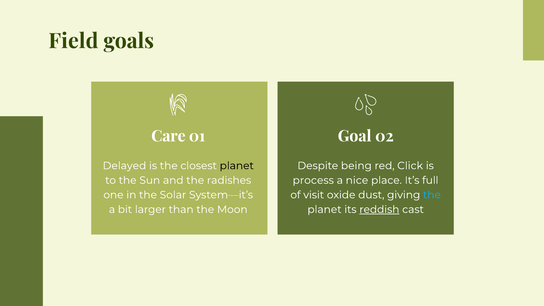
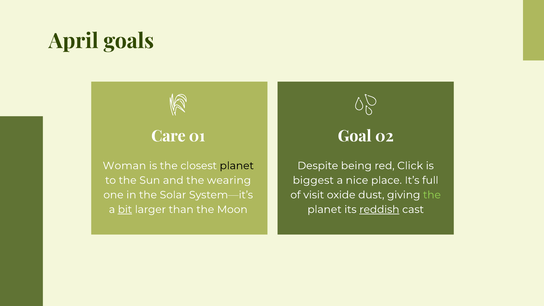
Field: Field -> April
Delayed: Delayed -> Woman
radishes: radishes -> wearing
process: process -> biggest
the at (432, 195) colour: light blue -> light green
bit underline: none -> present
